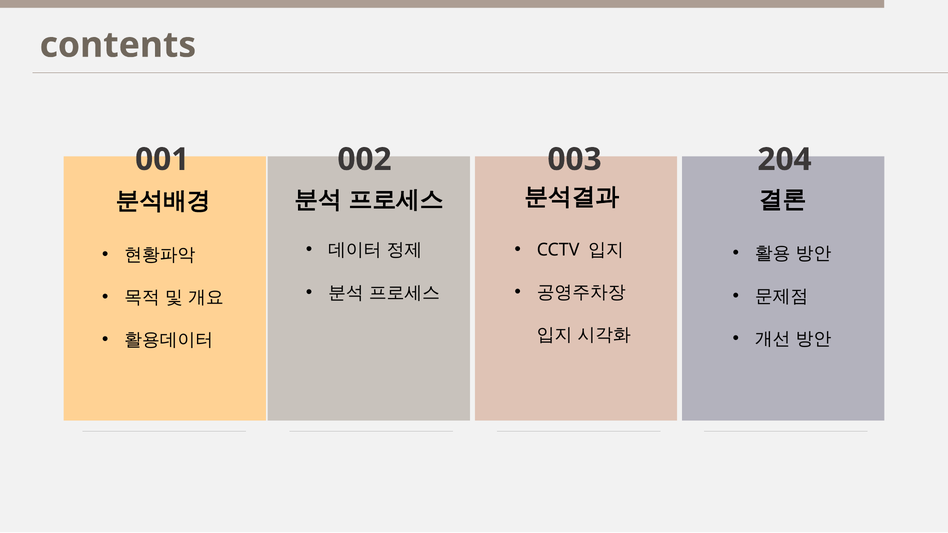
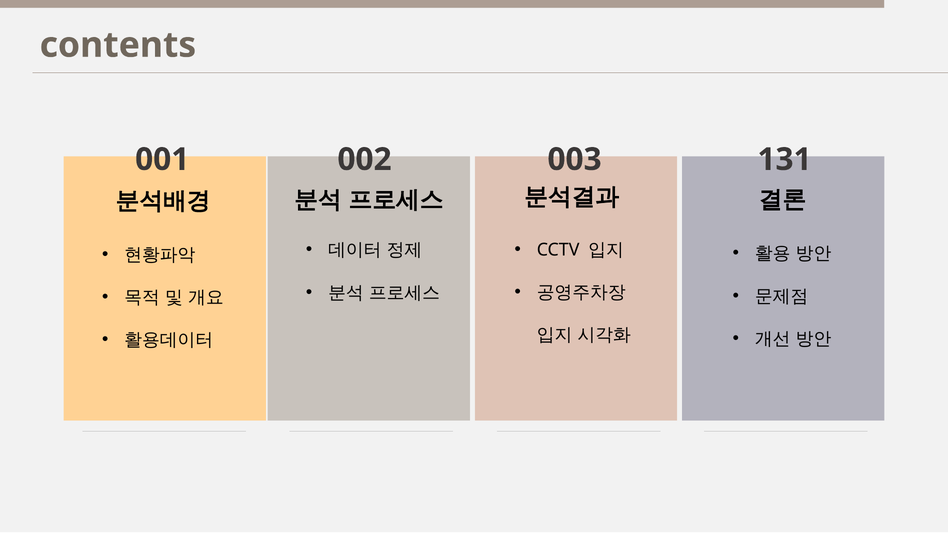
204: 204 -> 131
